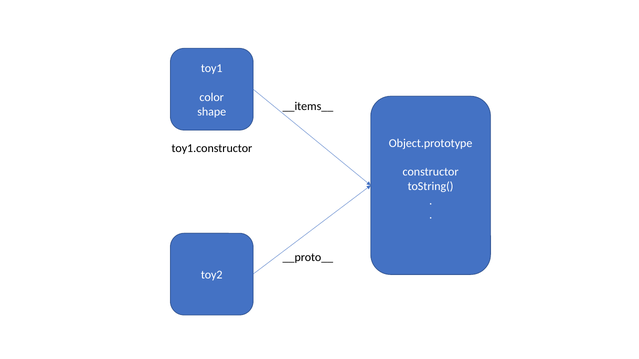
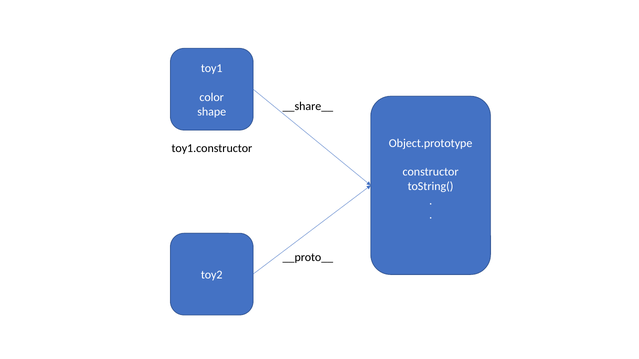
__items__: __items__ -> __share__
